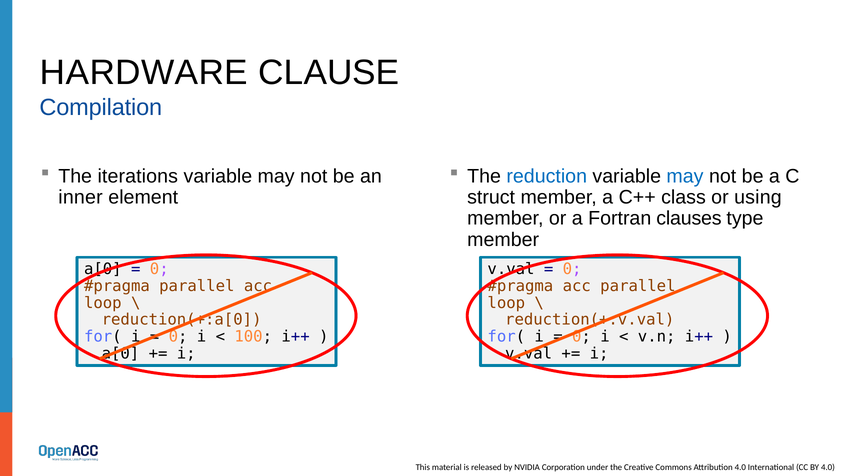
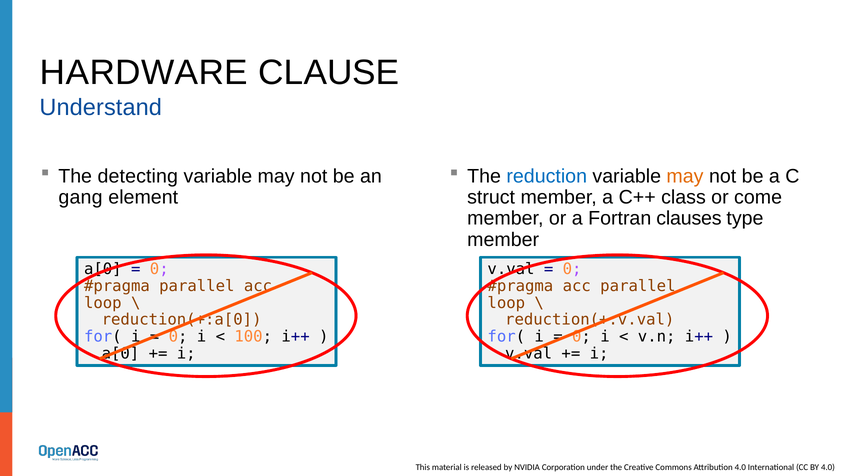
Compilation: Compilation -> Understand
iterations: iterations -> detecting
may at (685, 176) colour: blue -> orange
inner: inner -> gang
using: using -> come
